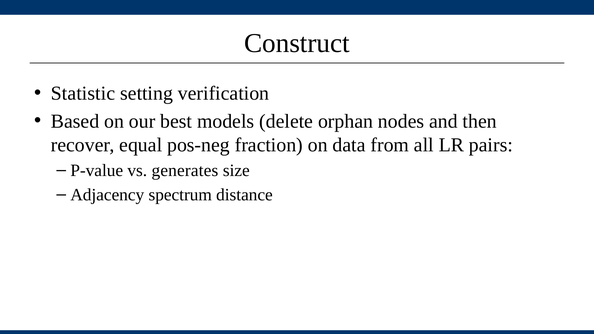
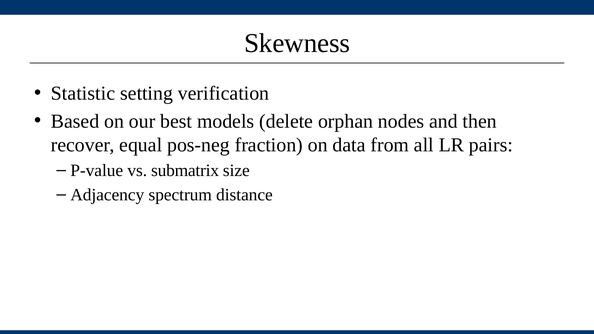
Construct: Construct -> Skewness
generates: generates -> submatrix
